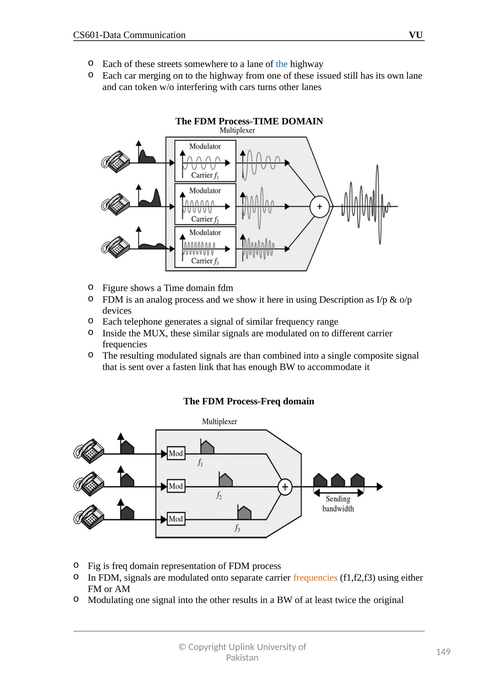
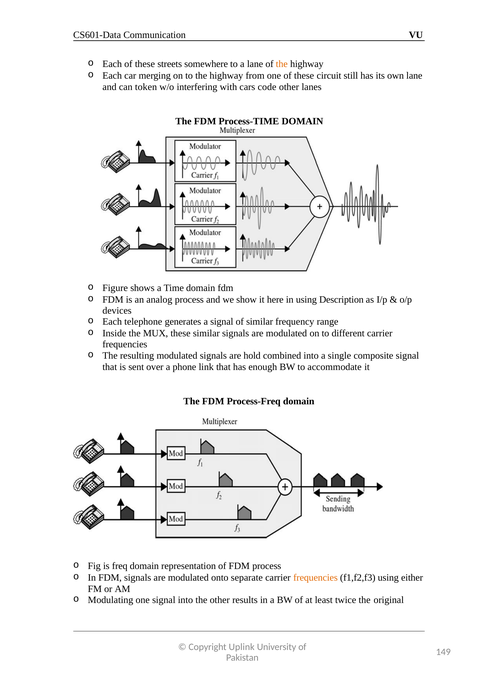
the at (282, 64) colour: blue -> orange
issued: issued -> circuit
turns: turns -> code
than: than -> hold
fasten: fasten -> phone
